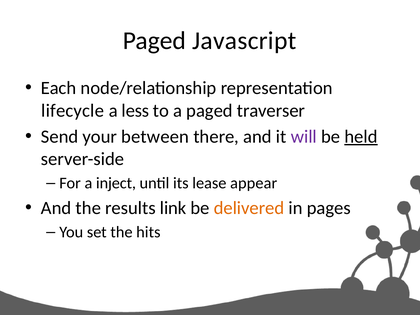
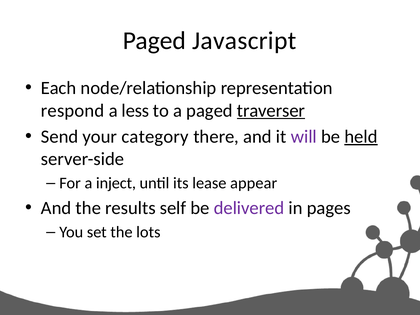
lifecycle: lifecycle -> respond
traverser underline: none -> present
between: between -> category
link: link -> self
delivered colour: orange -> purple
hits: hits -> lots
